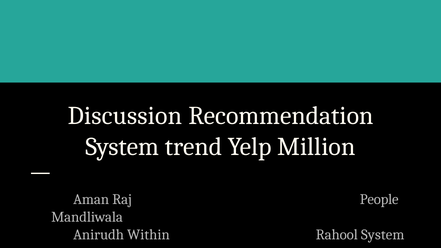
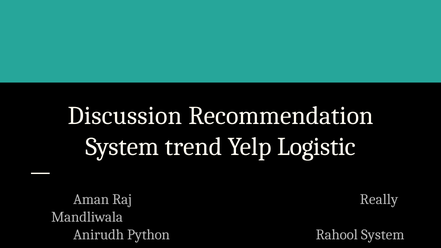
Million: Million -> Logistic
People: People -> Really
Within: Within -> Python
